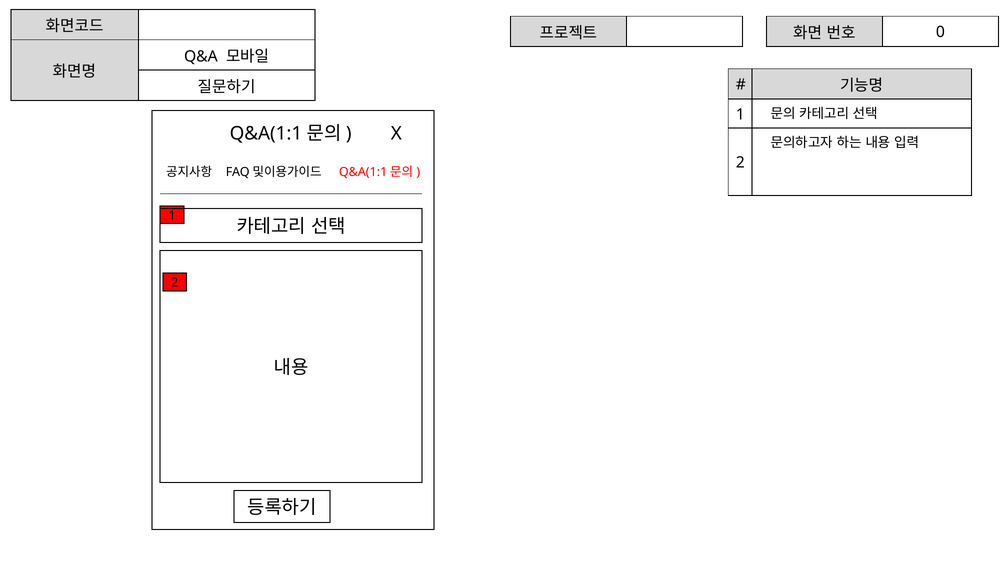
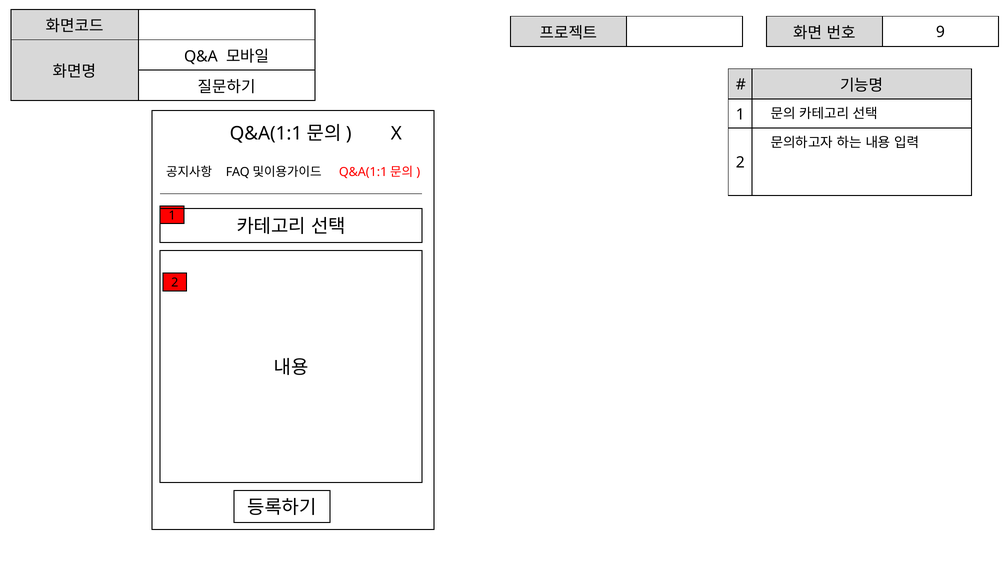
0: 0 -> 9
